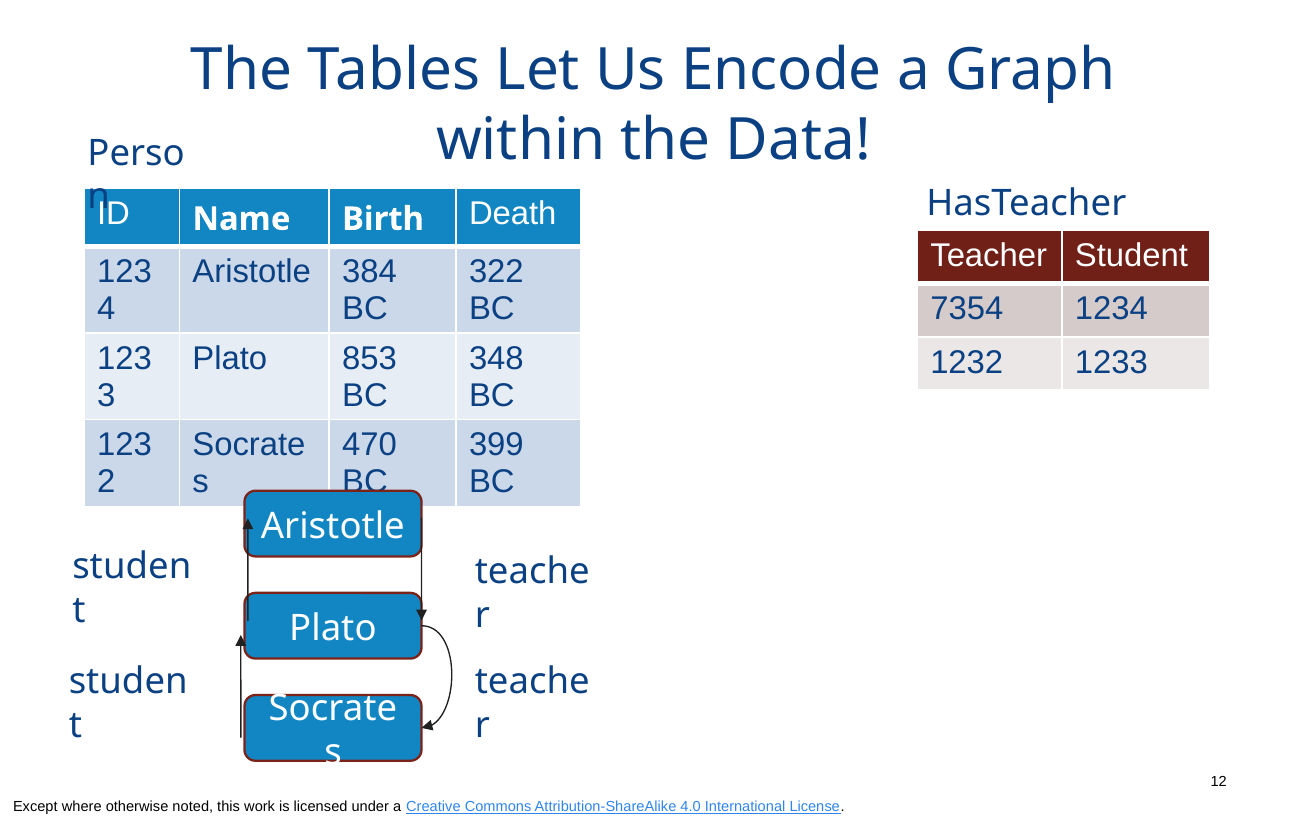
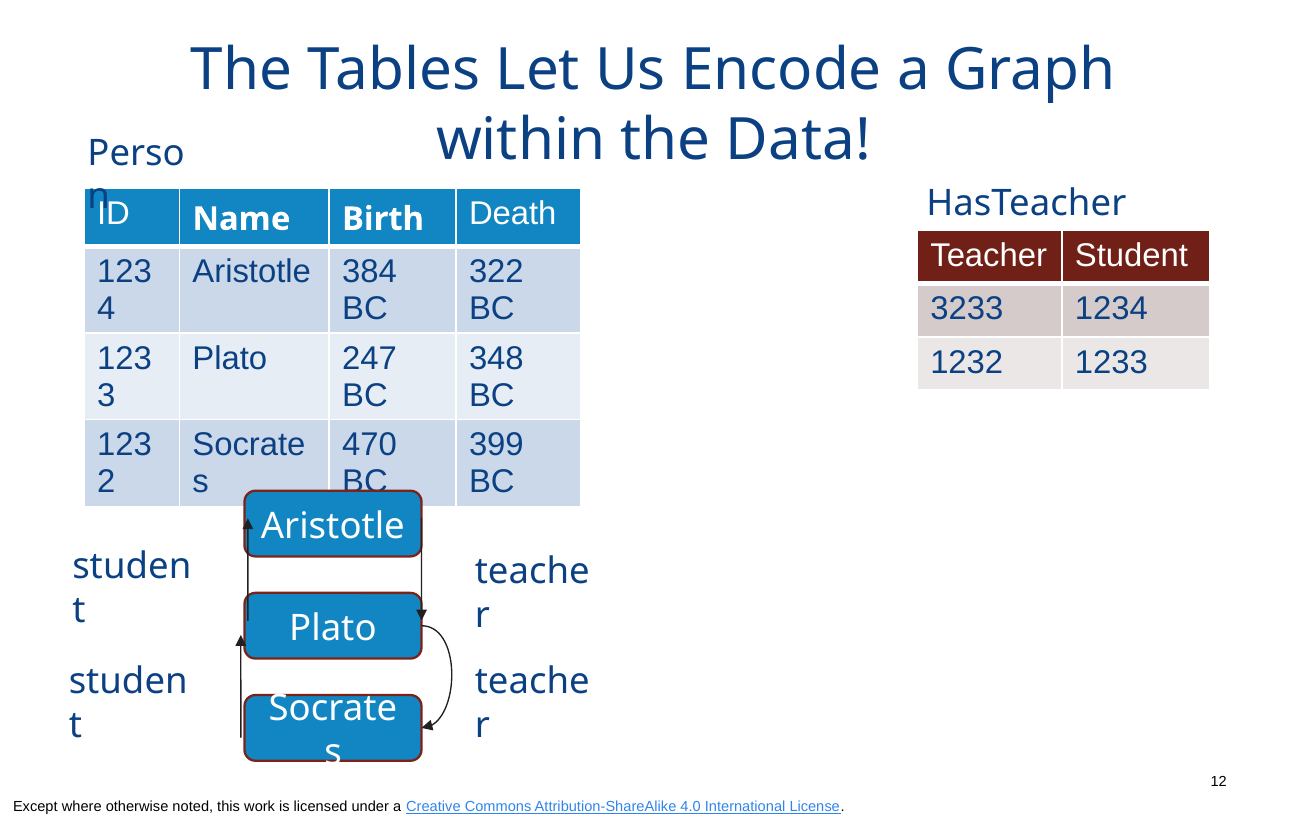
7354: 7354 -> 3233
853: 853 -> 247
